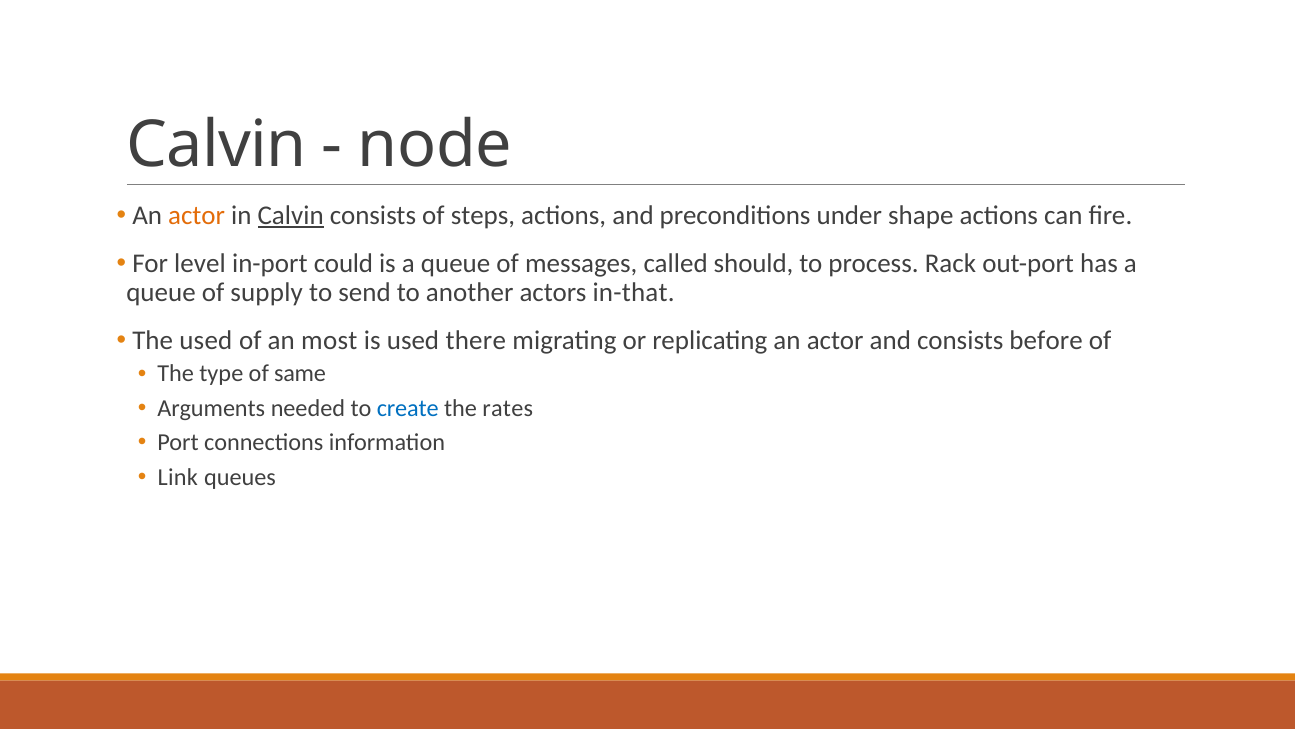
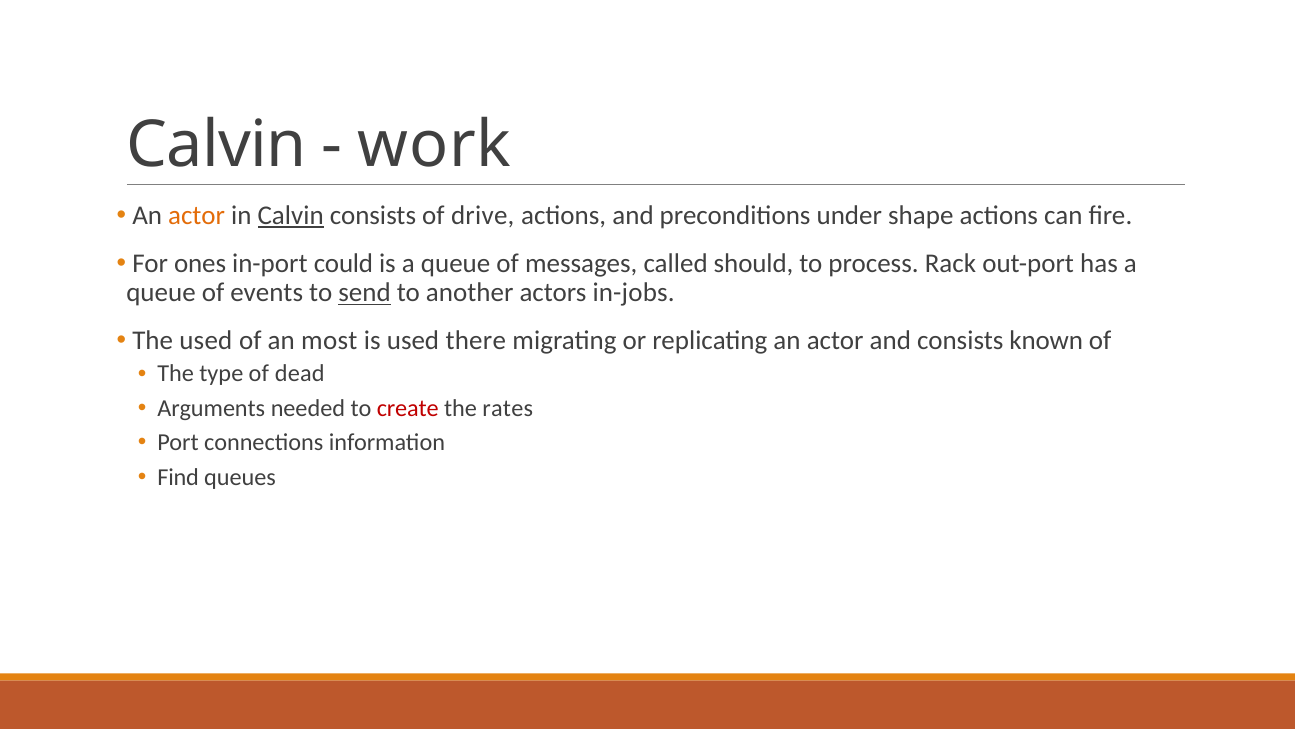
node: node -> work
steps: steps -> drive
level: level -> ones
supply: supply -> events
send underline: none -> present
in-that: in-that -> in-jobs
before: before -> known
same: same -> dead
create colour: blue -> red
Link: Link -> Find
